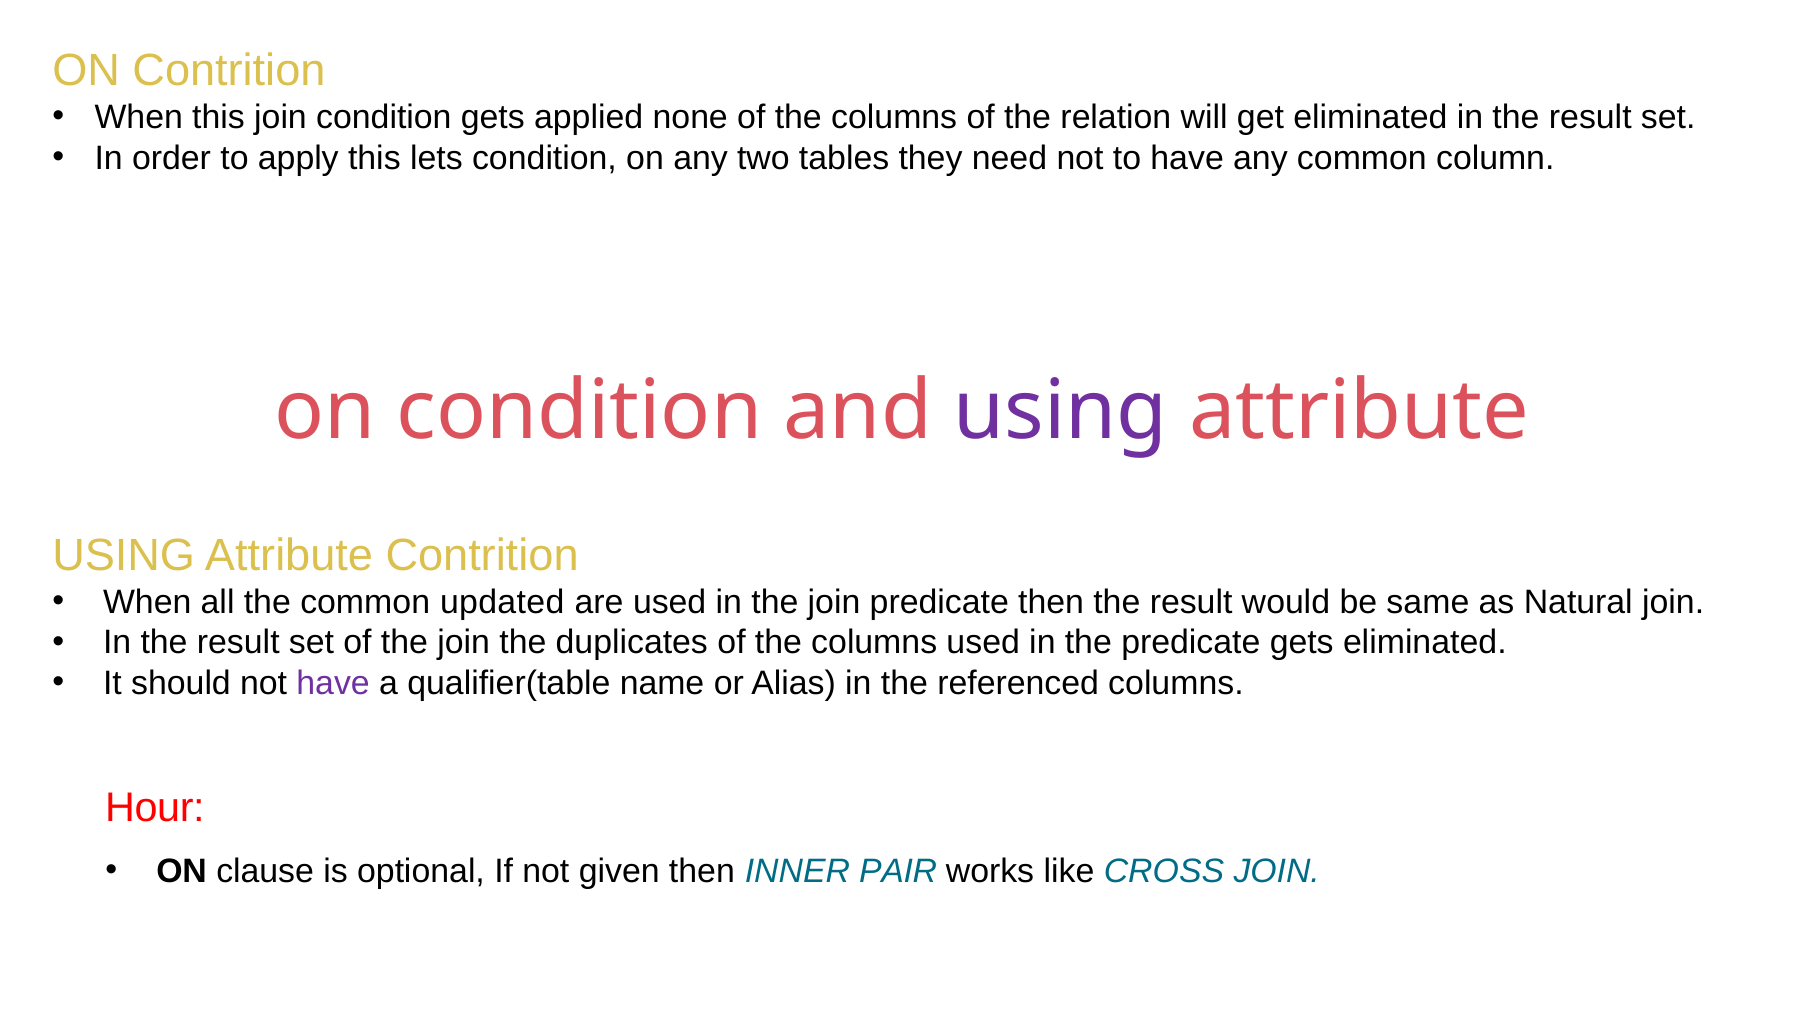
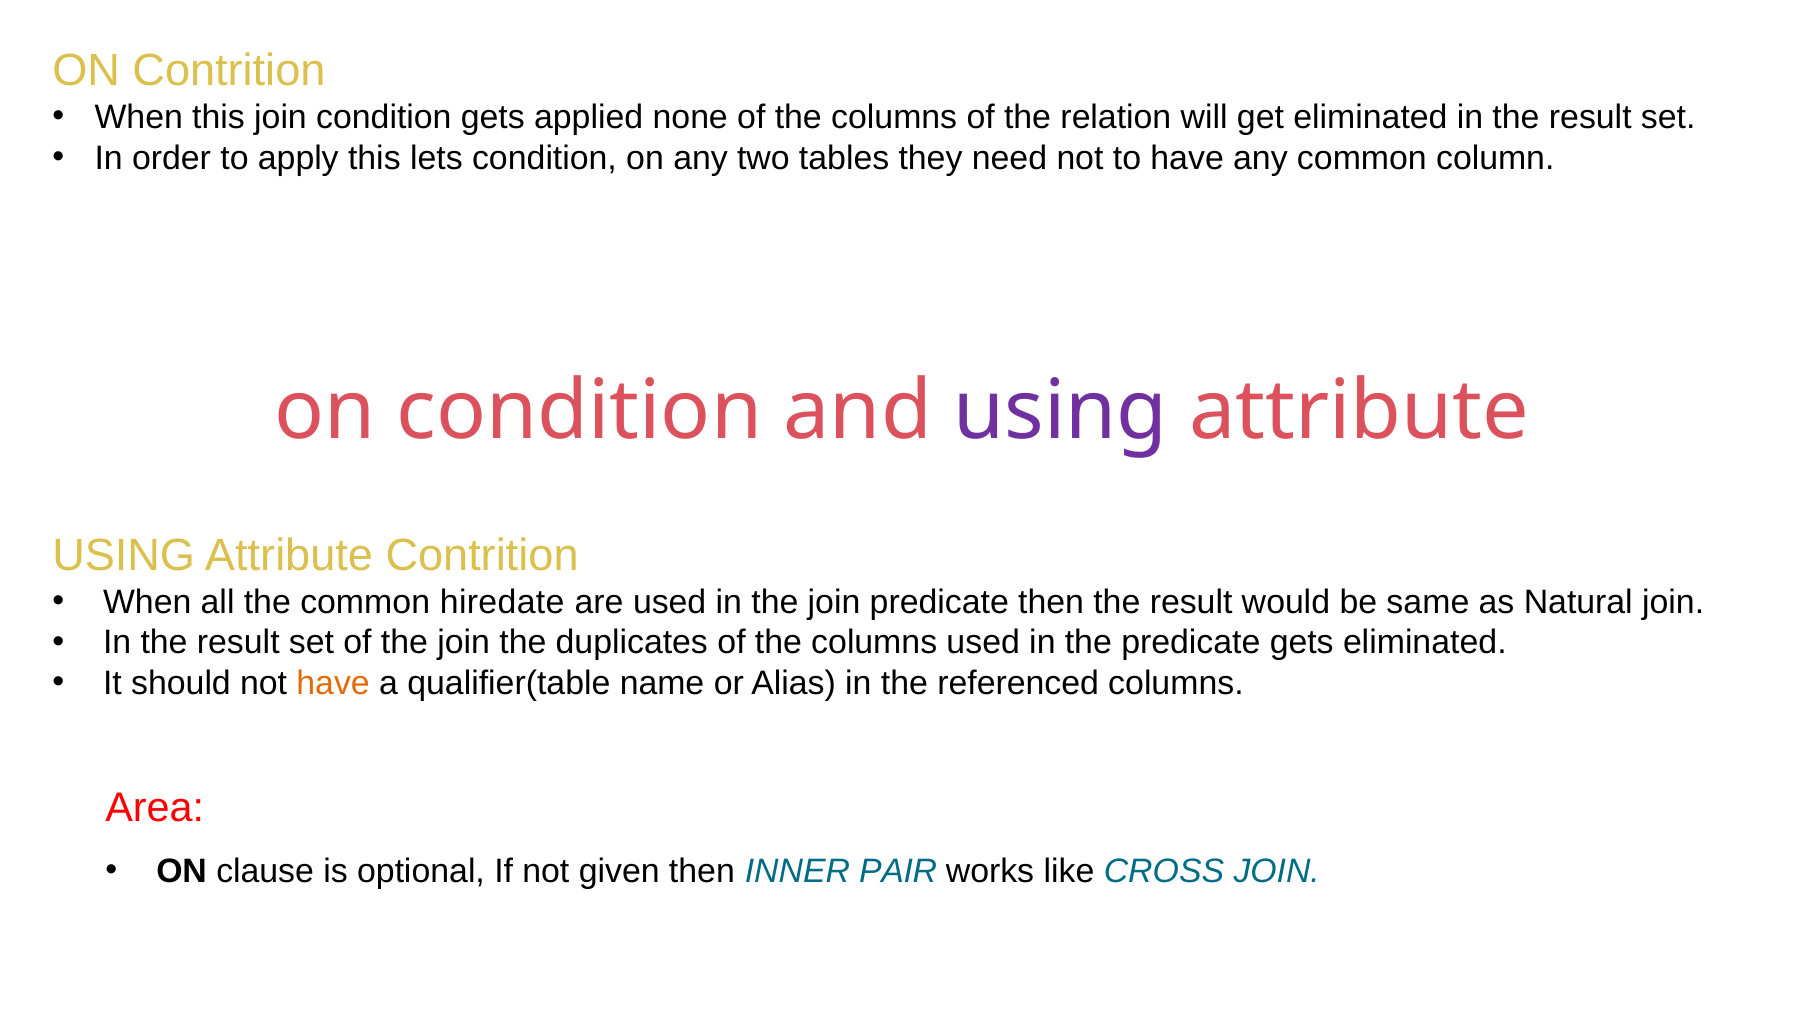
updated: updated -> hiredate
have at (333, 684) colour: purple -> orange
Hour: Hour -> Area
